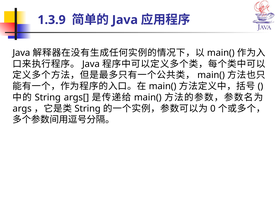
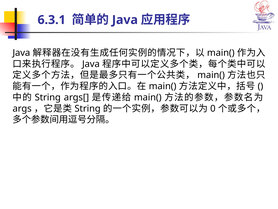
1.3.9: 1.3.9 -> 6.3.1
